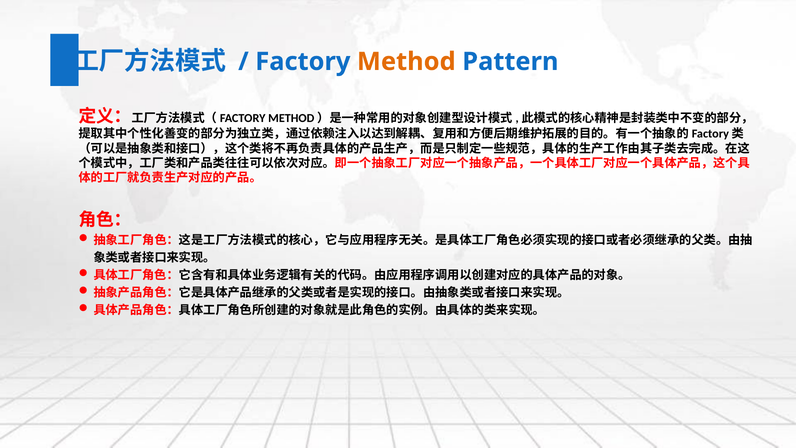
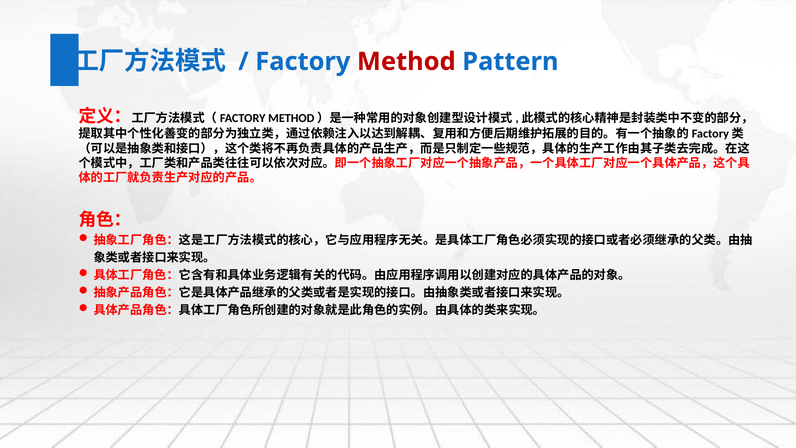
Method colour: orange -> red
